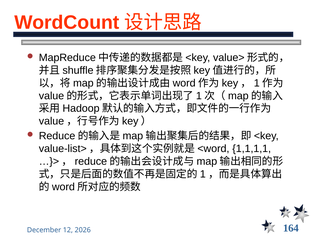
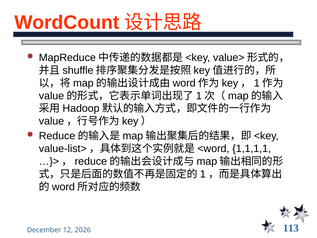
164: 164 -> 113
